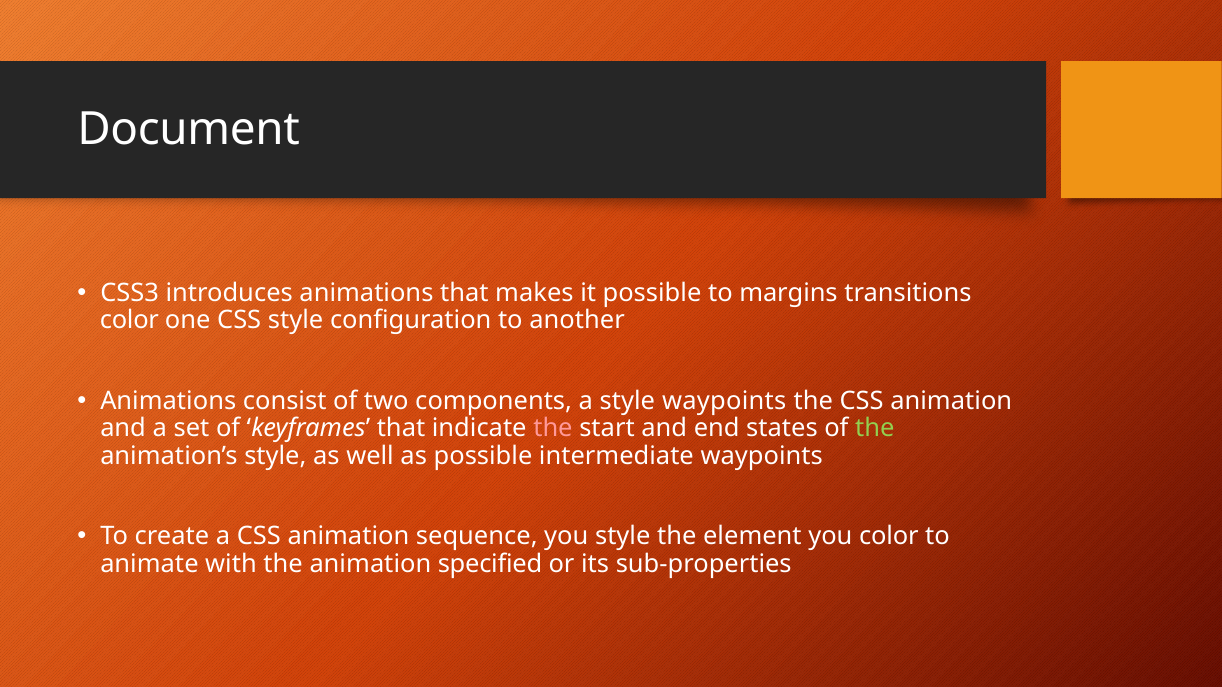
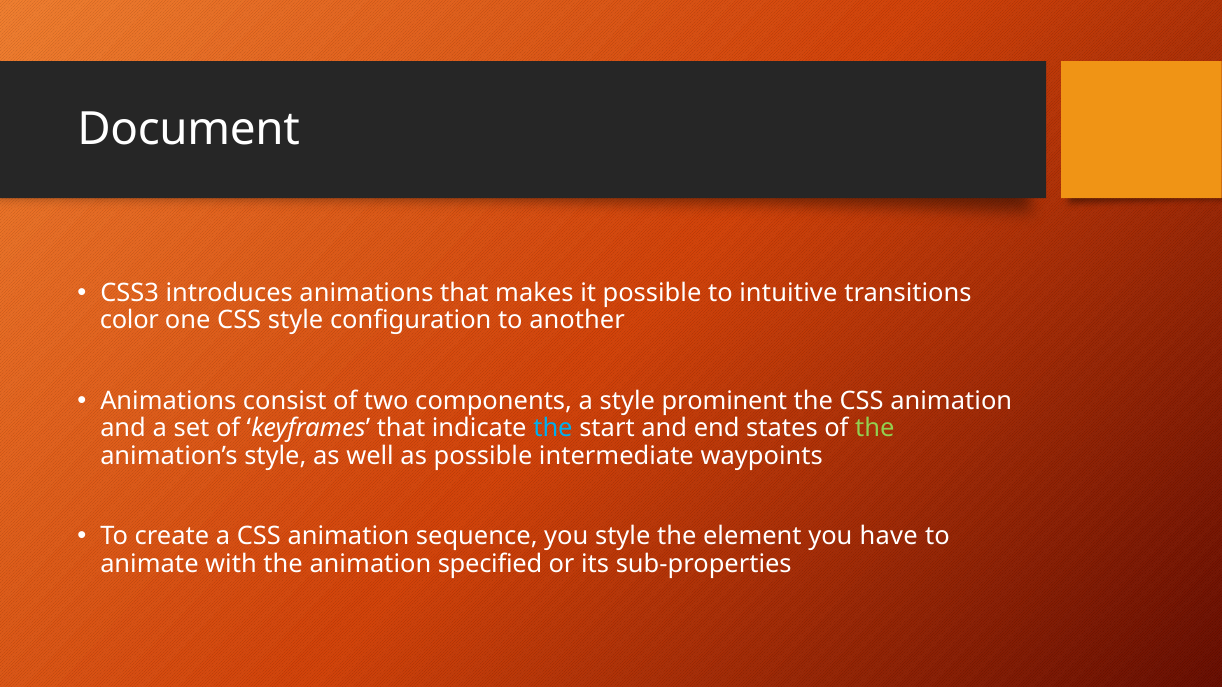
margins: margins -> intuitive
style waypoints: waypoints -> prominent
the at (553, 429) colour: pink -> light blue
you color: color -> have
